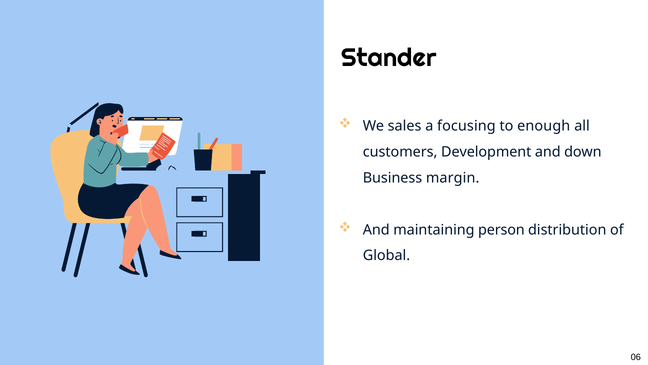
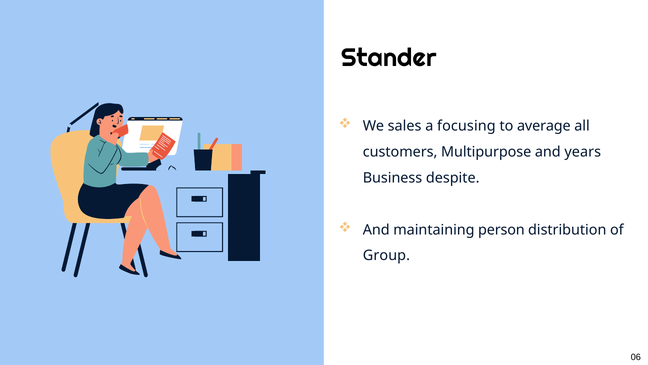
enough: enough -> average
Development: Development -> Multipurpose
down: down -> years
margin: margin -> despite
Global: Global -> Group
